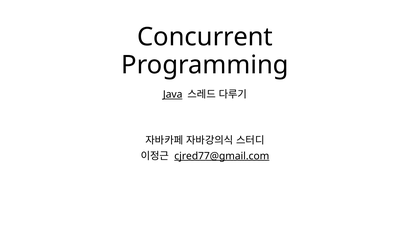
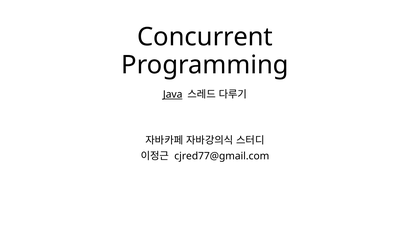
cjred77@gmail.com underline: present -> none
